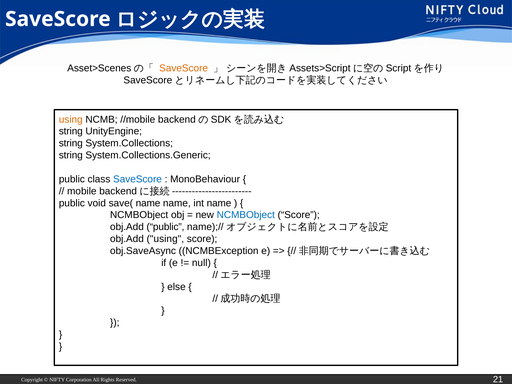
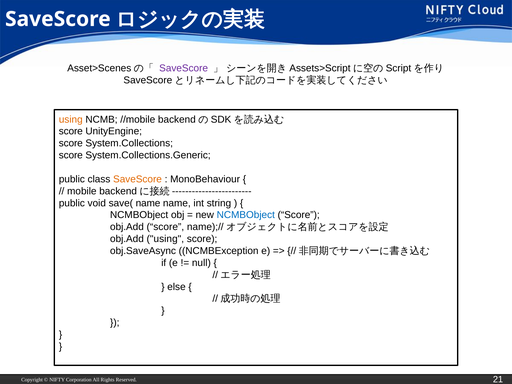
SaveScore at (184, 68) colour: orange -> purple
string at (71, 131): string -> score
string at (71, 143): string -> score
string at (71, 155): string -> score
SaveScore at (138, 179) colour: blue -> orange
int name: name -> string
obj.Add public: public -> score
